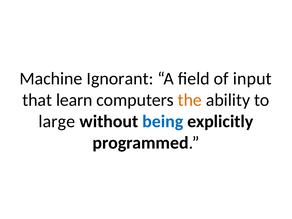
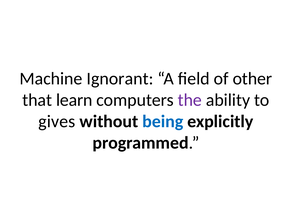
input: input -> other
the colour: orange -> purple
large: large -> gives
